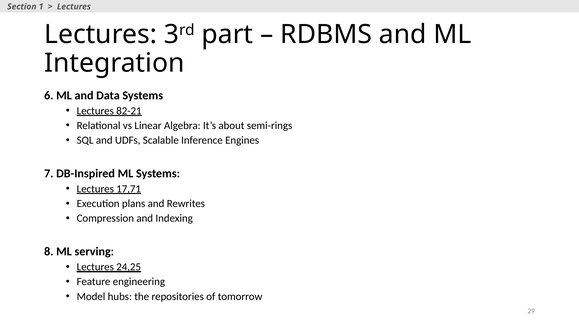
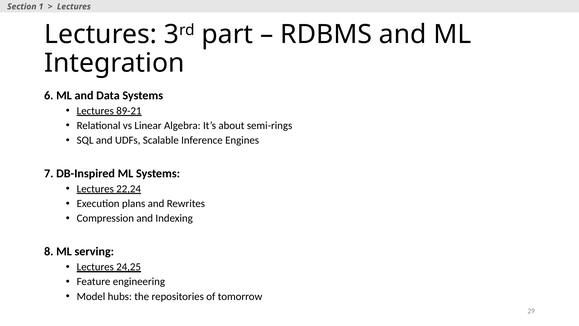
82-21: 82-21 -> 89-21
17,71: 17,71 -> 22,24
